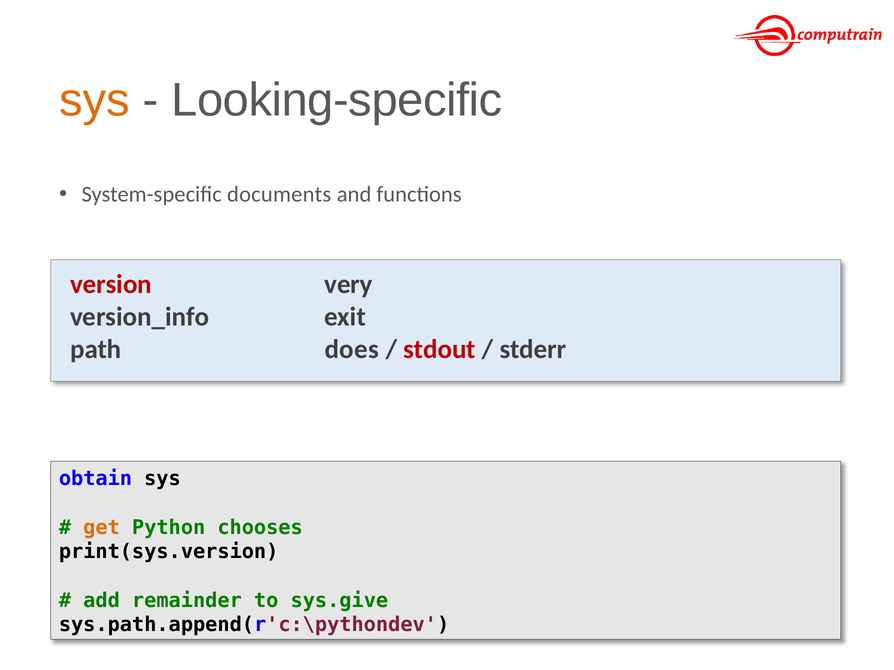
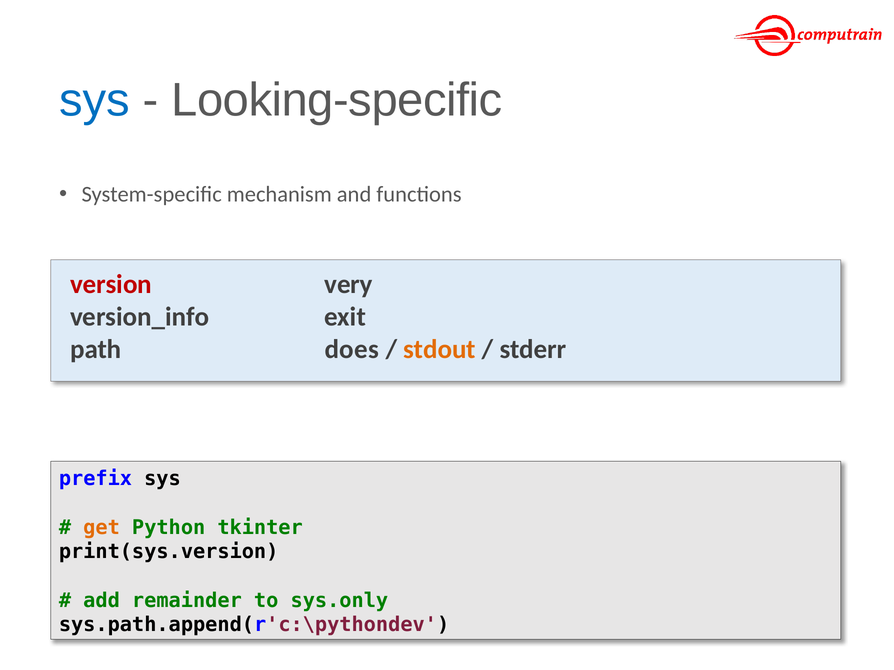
sys at (95, 100) colour: orange -> blue
documents: documents -> mechanism
stdout colour: red -> orange
obtain: obtain -> prefix
chooses: chooses -> tkinter
sys.give: sys.give -> sys.only
